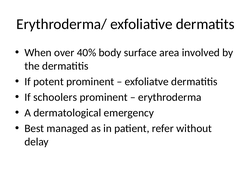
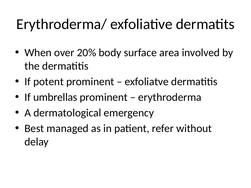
40%: 40% -> 20%
schoolers: schoolers -> umbrellas
